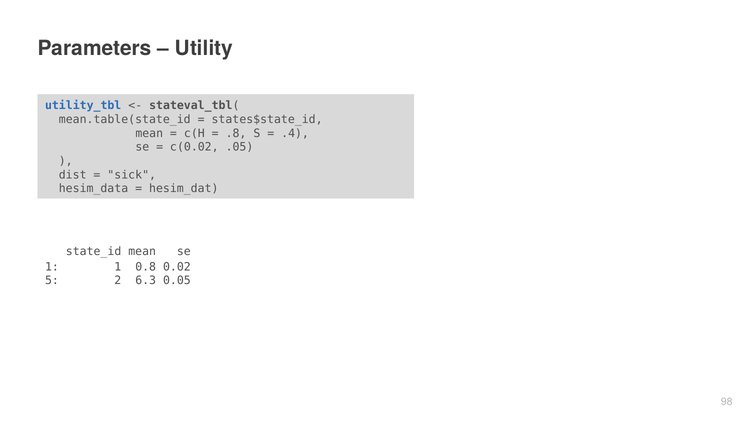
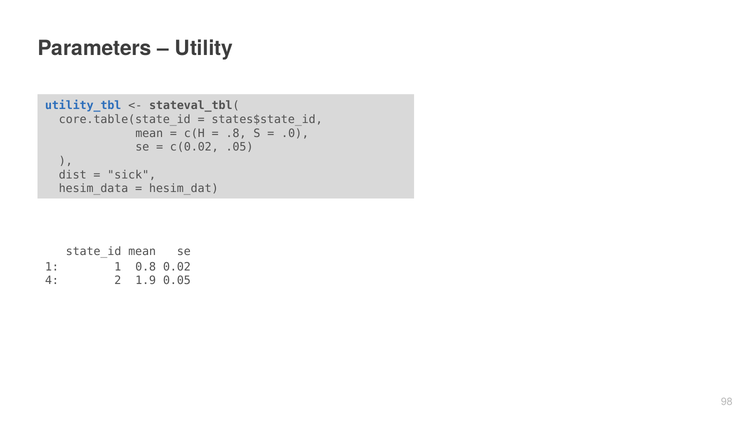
mean.table(state_id: mean.table(state_id -> core.table(state_id
.4: .4 -> .0
5: 5 -> 4
6.3: 6.3 -> 1.9
